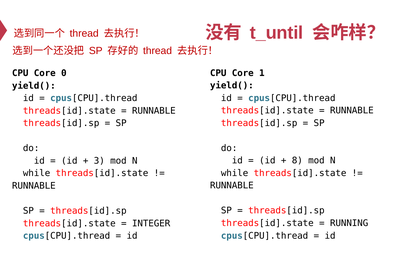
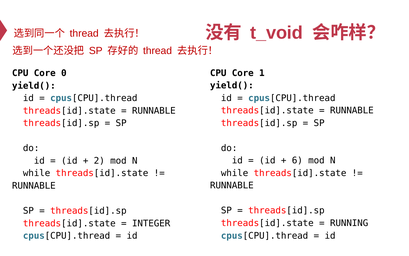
t_until: t_until -> t_void
8: 8 -> 6
3: 3 -> 2
